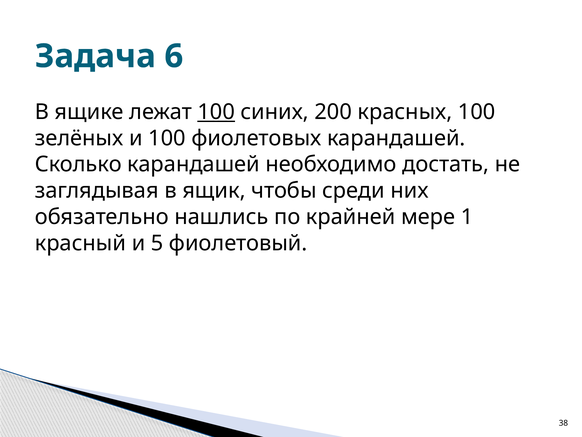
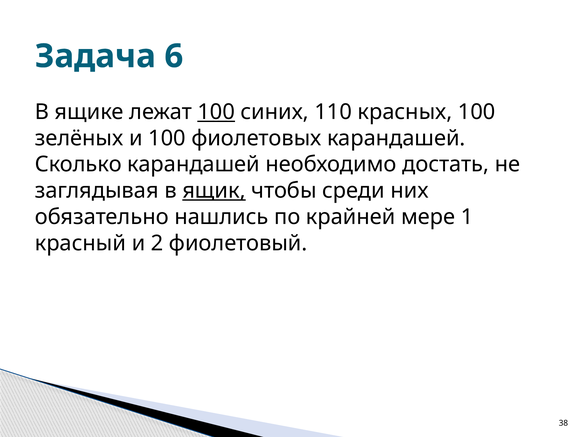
200: 200 -> 110
ящик underline: none -> present
5: 5 -> 2
